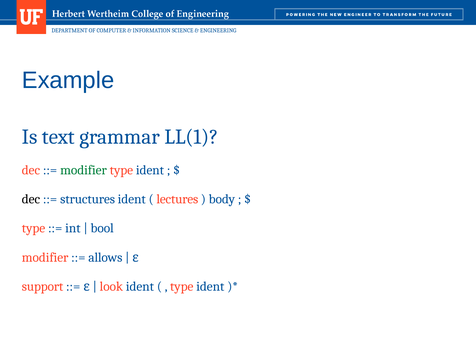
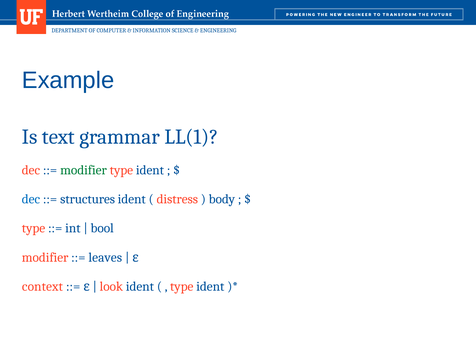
dec at (31, 199) colour: black -> blue
lectures: lectures -> distress
allows: allows -> leaves
support: support -> context
